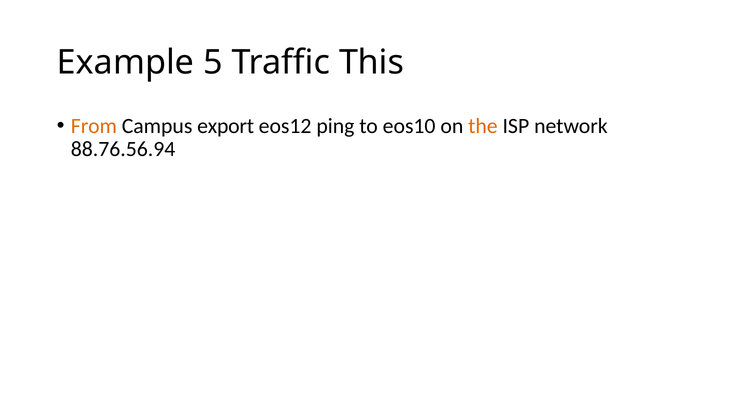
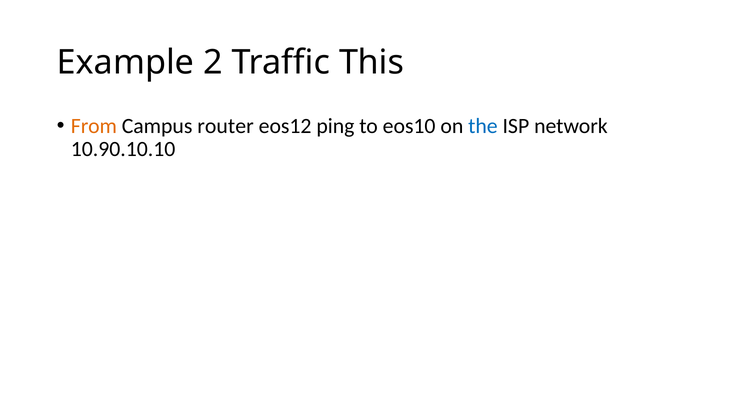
5: 5 -> 2
export: export -> router
the colour: orange -> blue
88.76.56.94: 88.76.56.94 -> 10.90.10.10
